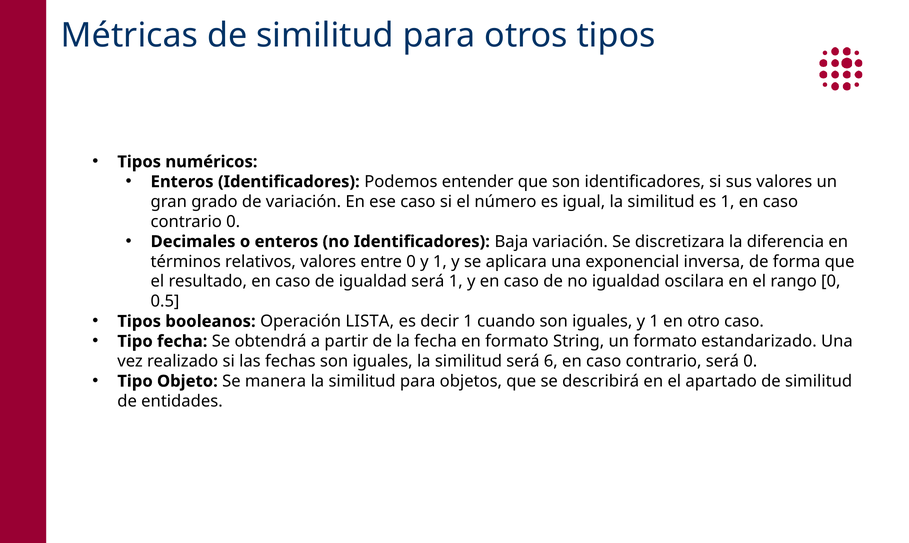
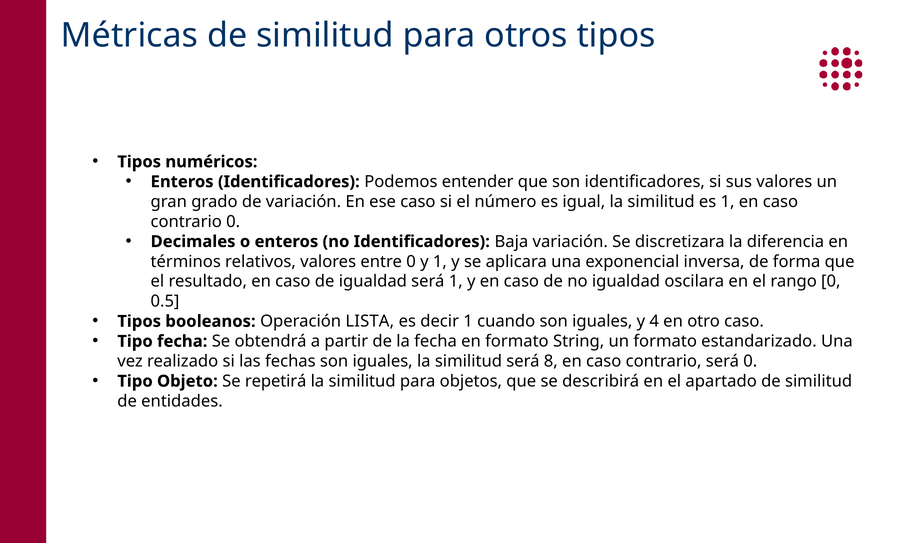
iguales y 1: 1 -> 4
6: 6 -> 8
manera: manera -> repetirá
